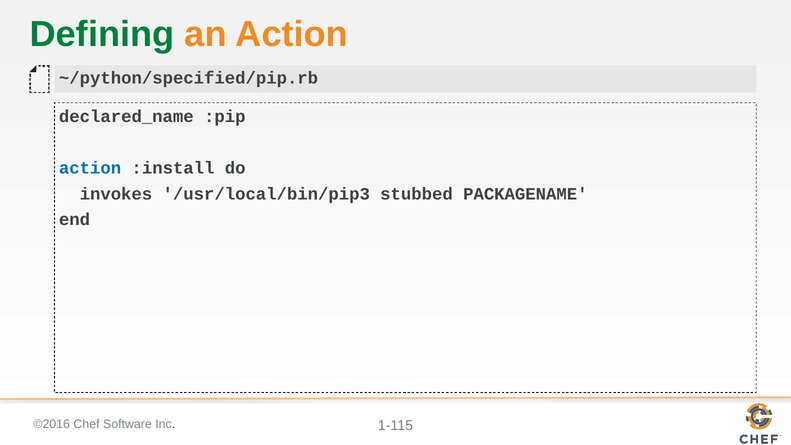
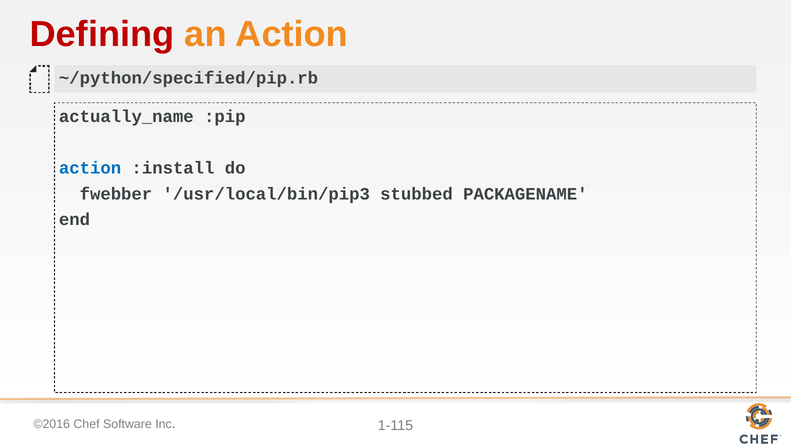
Defining colour: green -> red
declared_name: declared_name -> actually_name
invokes: invokes -> fwebber
